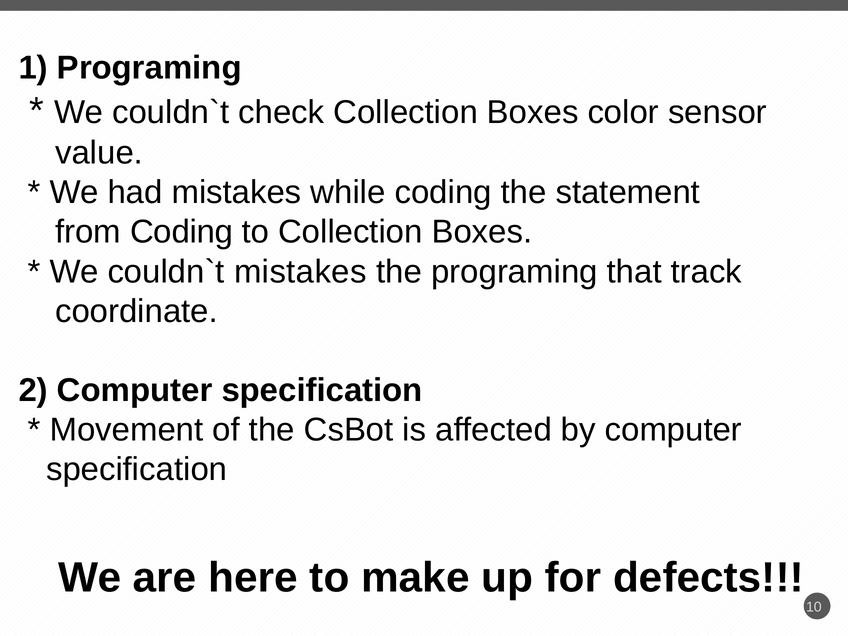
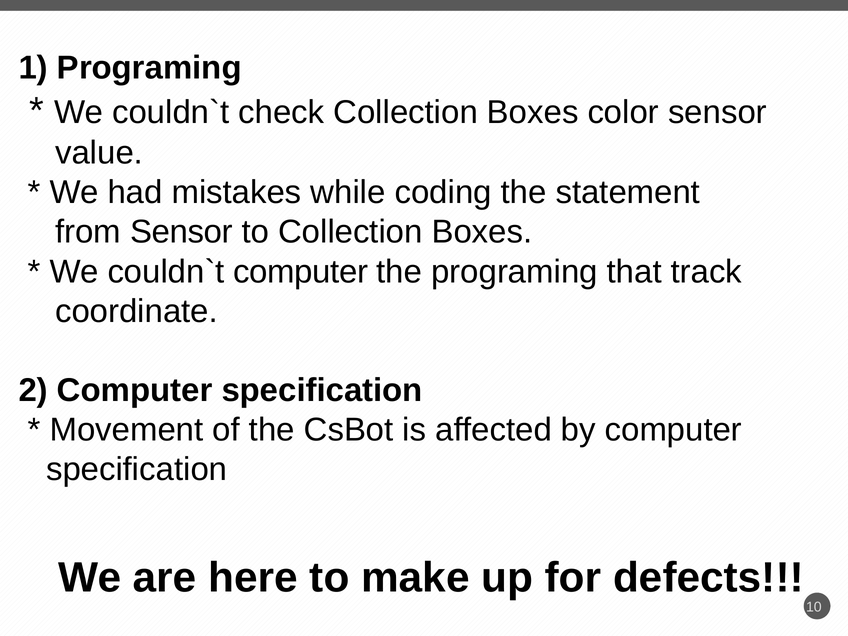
from Coding: Coding -> Sensor
mistakes at (300, 272): mistakes -> computer
